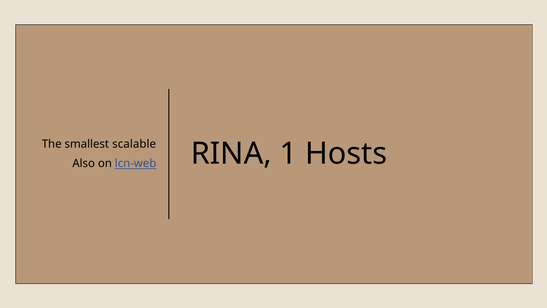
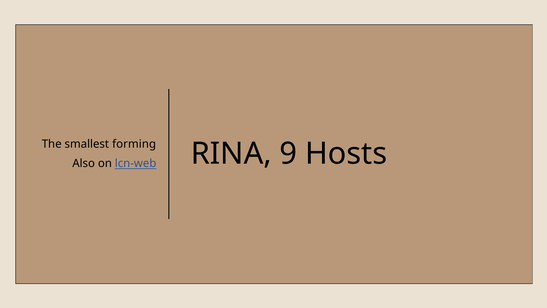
scalable: scalable -> forming
1: 1 -> 9
